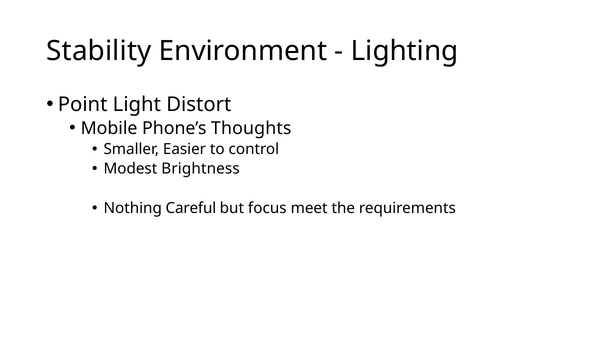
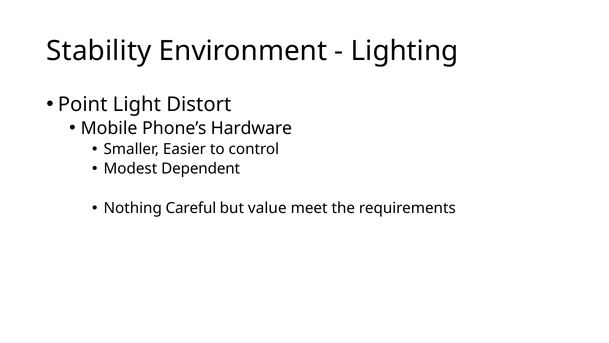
Thoughts: Thoughts -> Hardware
Brightness: Brightness -> Dependent
focus: focus -> value
